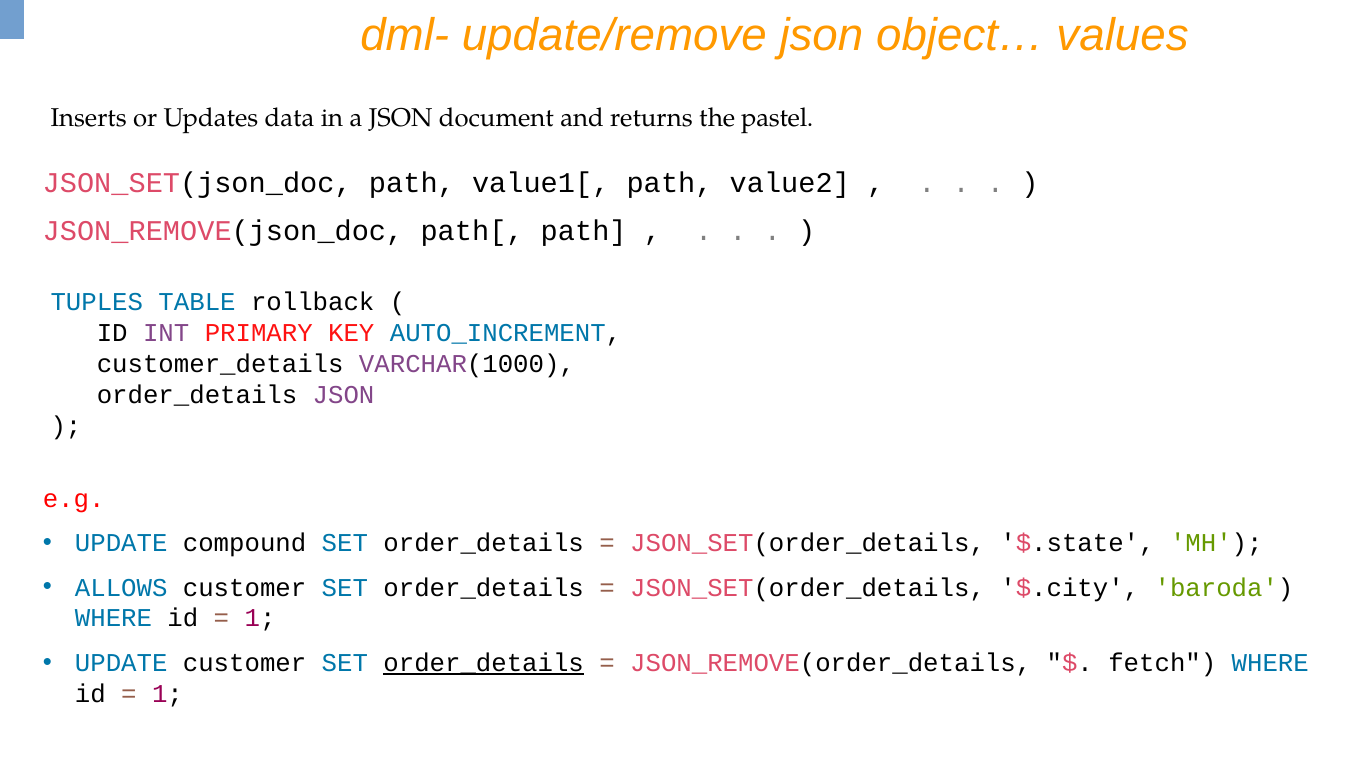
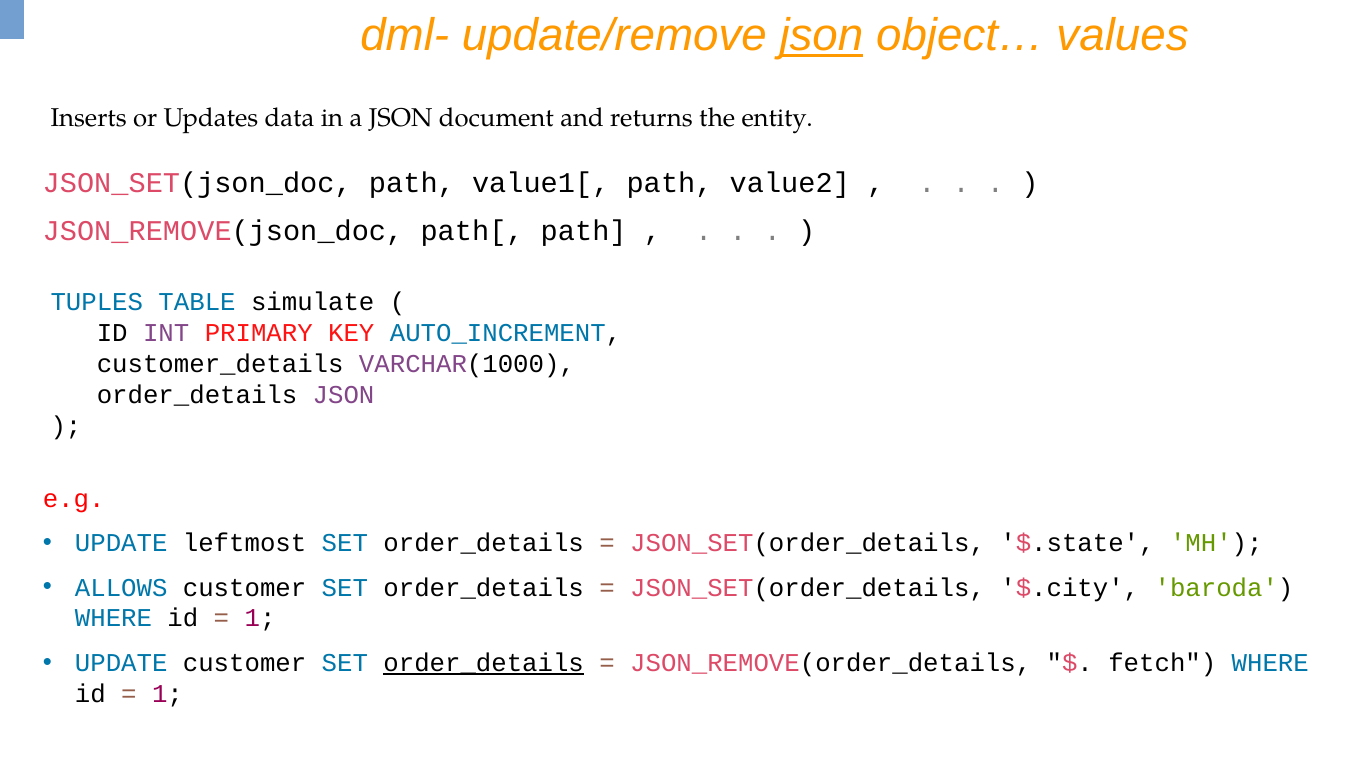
json at (821, 36) underline: none -> present
pastel: pastel -> entity
rollback: rollback -> simulate
compound: compound -> leftmost
